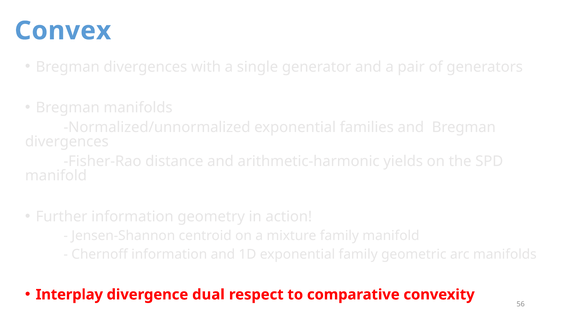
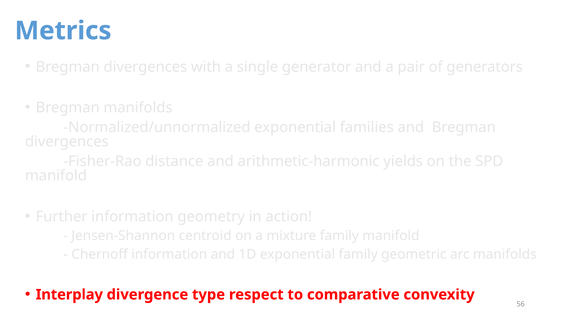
Convex: Convex -> Metrics
dual: dual -> type
